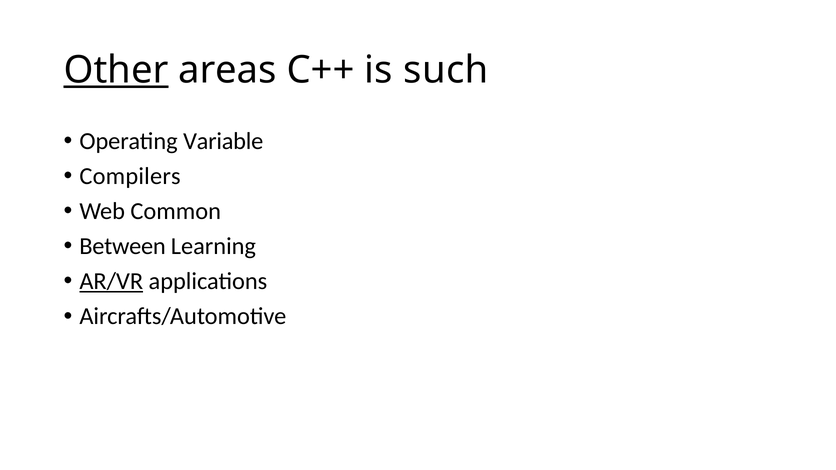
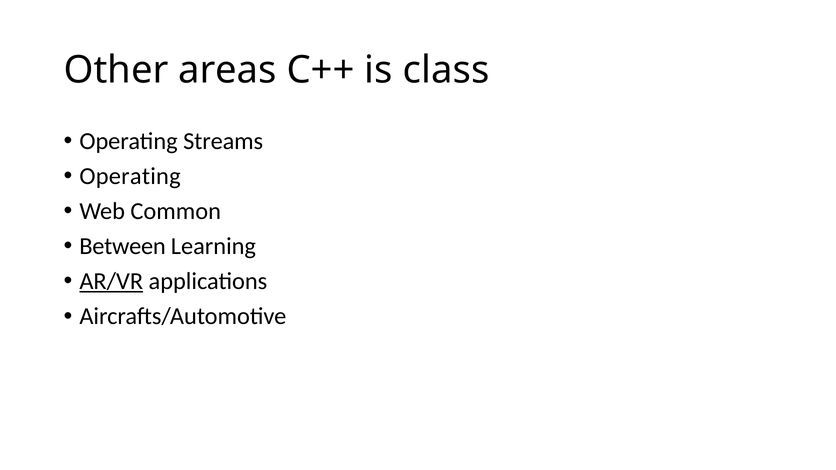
Other underline: present -> none
such: such -> class
Variable: Variable -> Streams
Compilers at (130, 176): Compilers -> Operating
